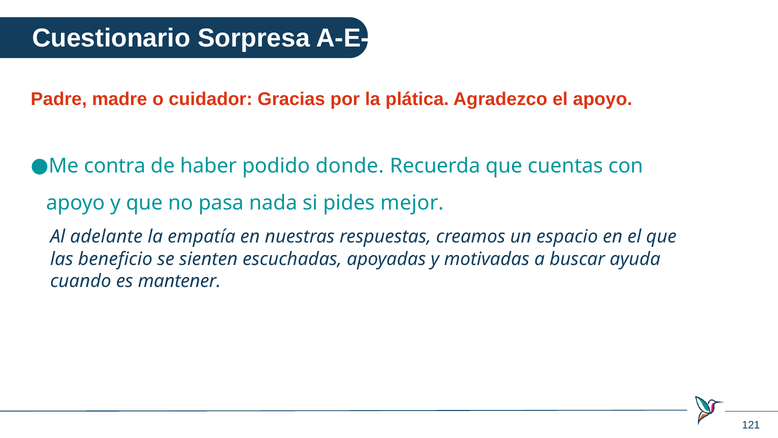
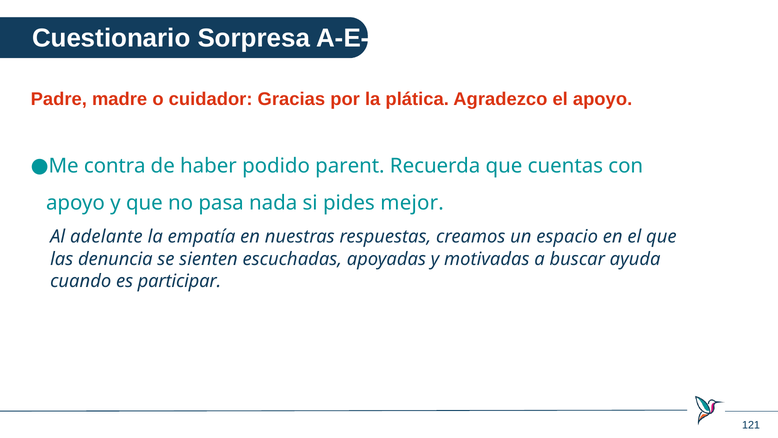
donde: donde -> parent
beneficio: beneficio -> denuncia
mantener: mantener -> participar
